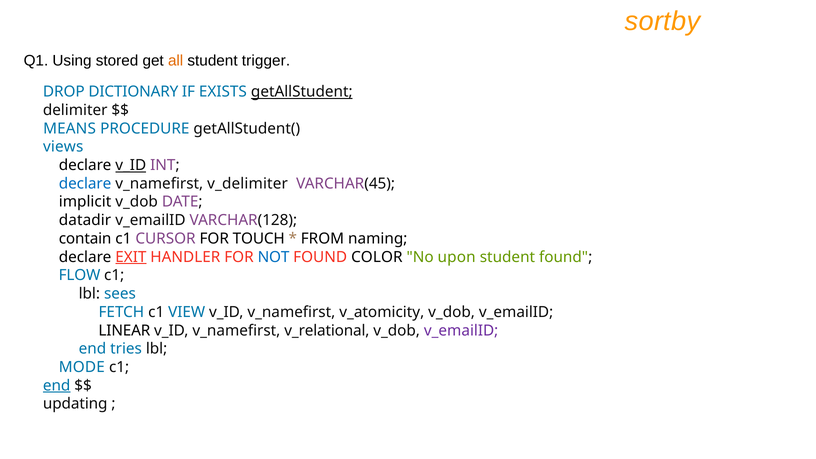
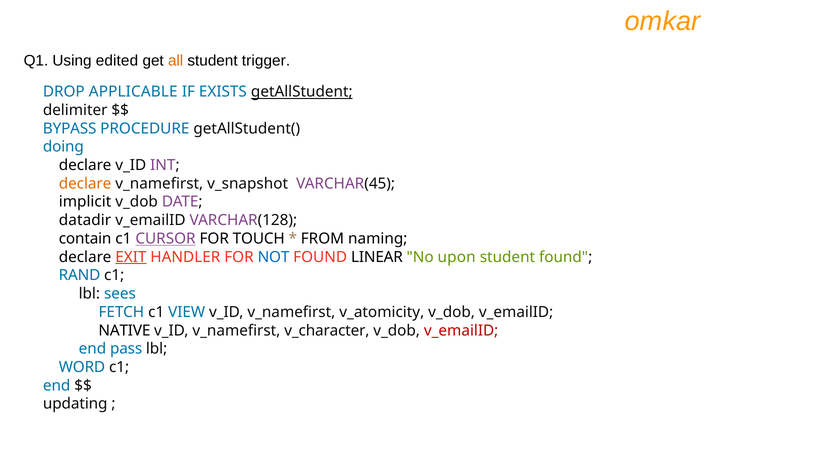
sortby: sortby -> omkar
stored: stored -> edited
DICTIONARY: DICTIONARY -> APPLICABLE
MEANS: MEANS -> BYPASS
views: views -> doing
v_ID at (131, 165) underline: present -> none
declare at (85, 184) colour: blue -> orange
v_delimiter: v_delimiter -> v_snapshot
CURSOR underline: none -> present
COLOR: COLOR -> LINEAR
FLOW: FLOW -> RAND
LINEAR: LINEAR -> NATIVE
v_relational: v_relational -> v_character
v_emailID at (461, 330) colour: purple -> red
tries: tries -> pass
MODE: MODE -> WORD
end at (57, 386) underline: present -> none
